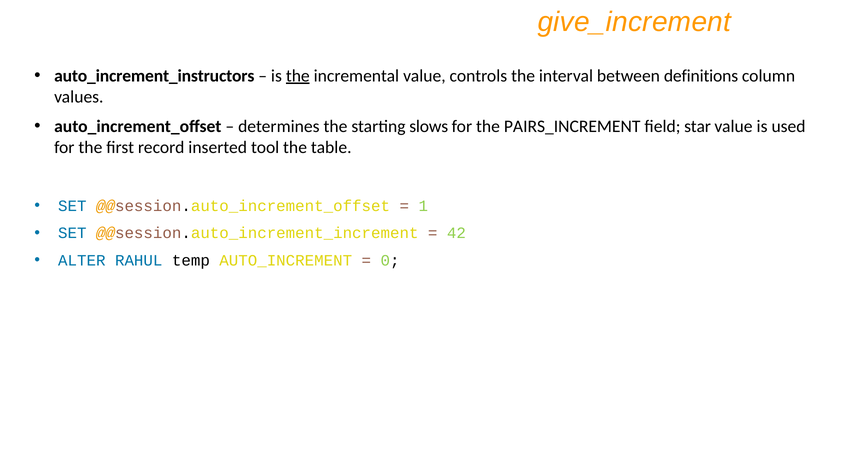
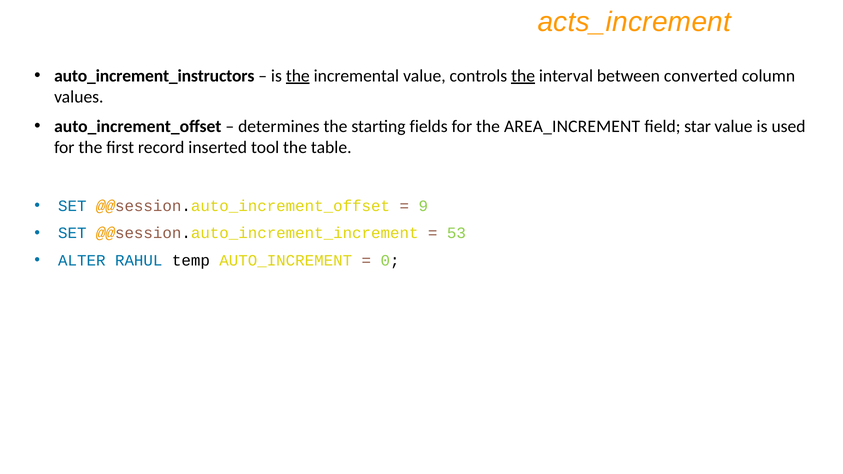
give_increment: give_increment -> acts_increment
the at (523, 76) underline: none -> present
definitions: definitions -> converted
slows: slows -> fields
PAIRS_INCREMENT: PAIRS_INCREMENT -> AREA_INCREMENT
1: 1 -> 9
42: 42 -> 53
